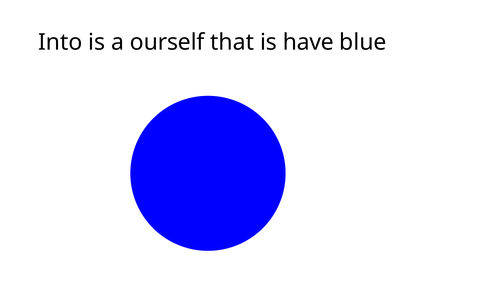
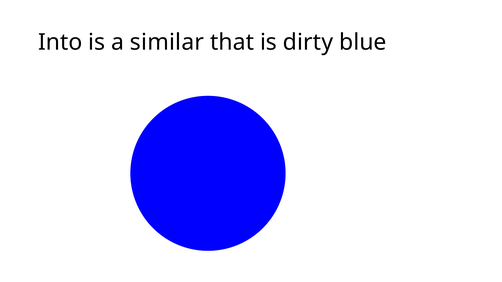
ourself: ourself -> similar
have: have -> dirty
